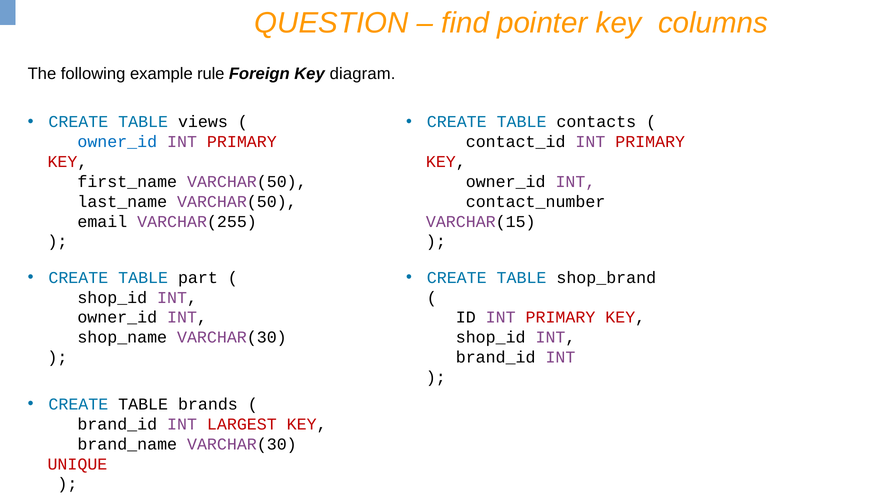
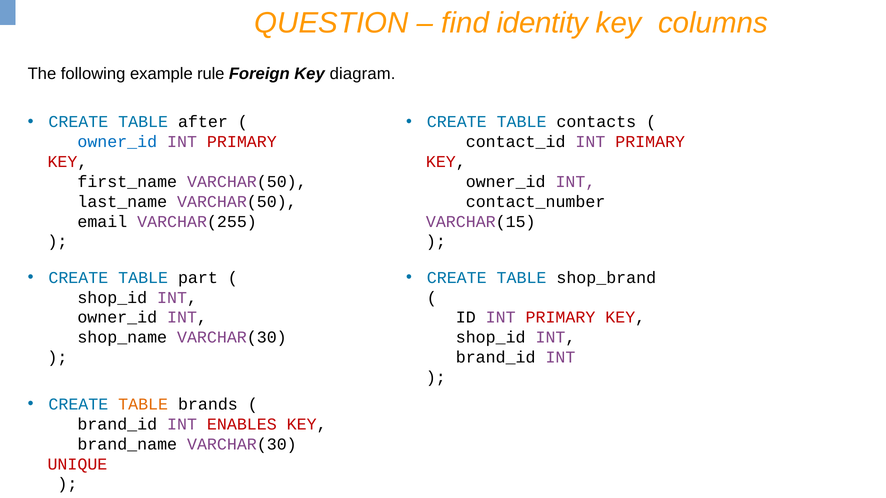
pointer: pointer -> identity
views: views -> after
TABLE at (143, 405) colour: black -> orange
LARGEST: LARGEST -> ENABLES
